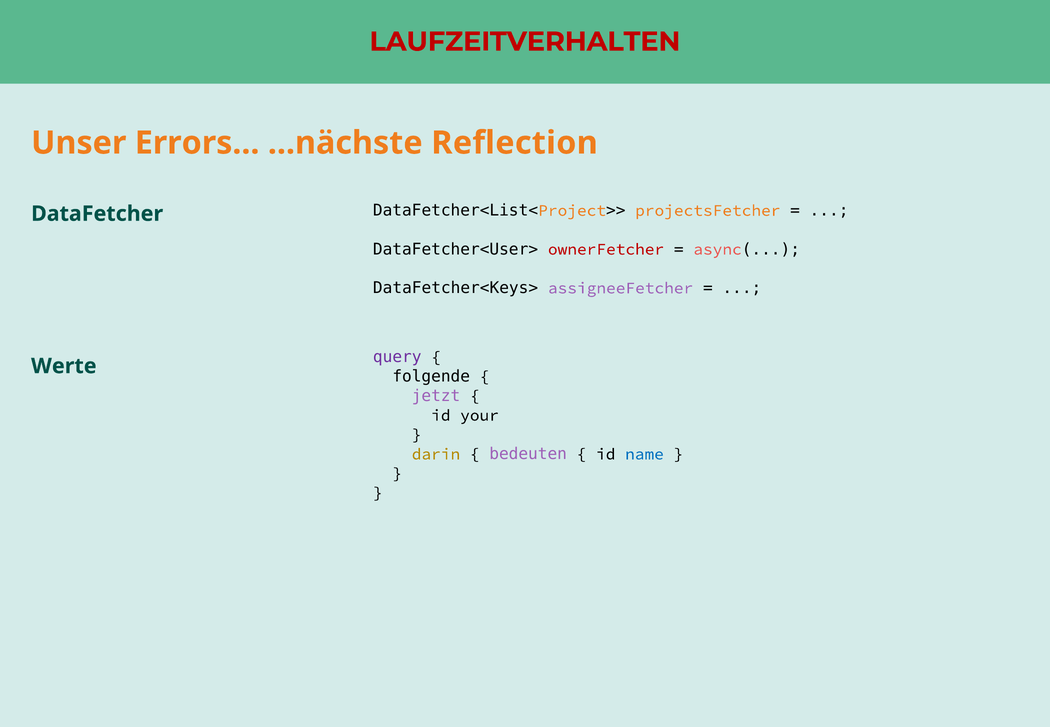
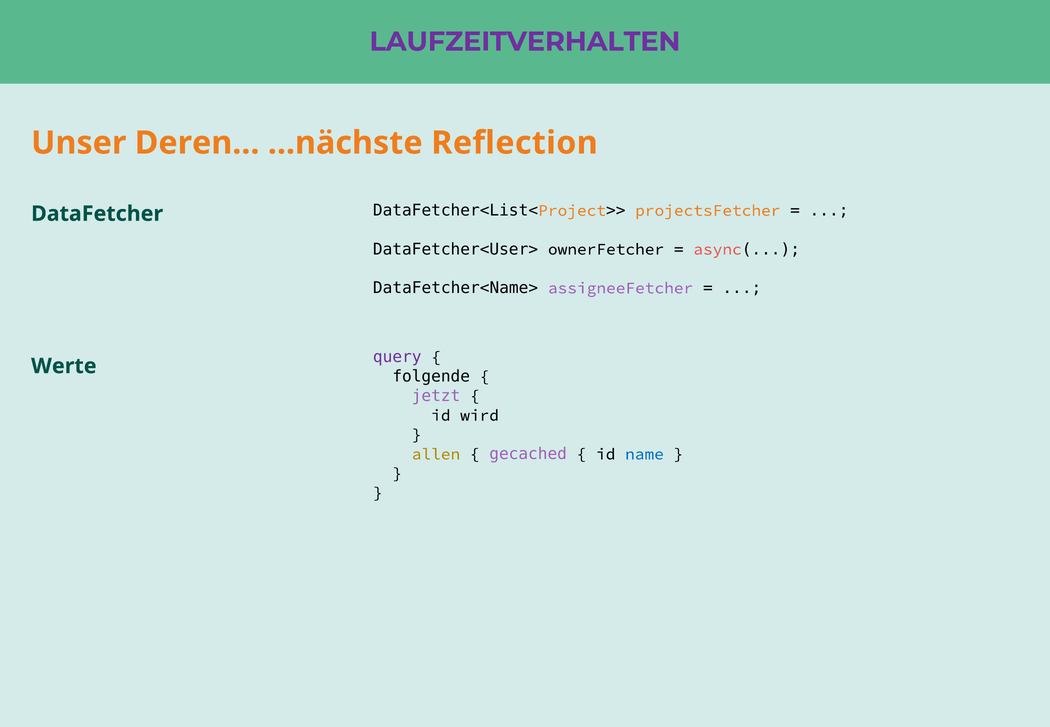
LAUFZEITVERHALTEN colour: red -> purple
Errors: Errors -> Deren
ownerFetcher colour: red -> black
DataFetcher<Keys>: DataFetcher<Keys> -> DataFetcher<Name>
your: your -> wird
darin: darin -> allen
bedeuten: bedeuten -> gecached
